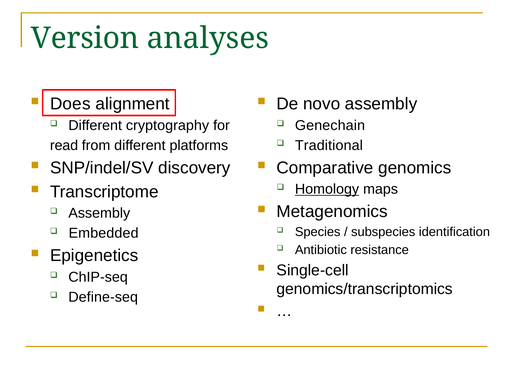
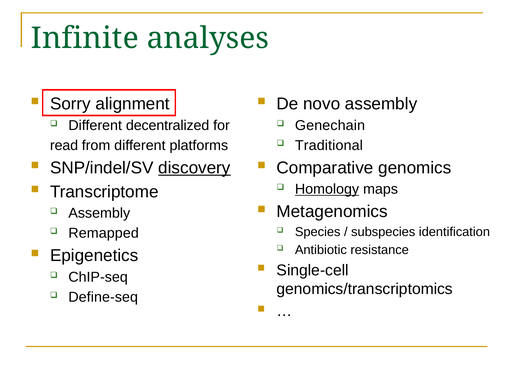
Version: Version -> Infinite
Does: Does -> Sorry
cryptography: cryptography -> decentralized
discovery underline: none -> present
Embedded: Embedded -> Remapped
